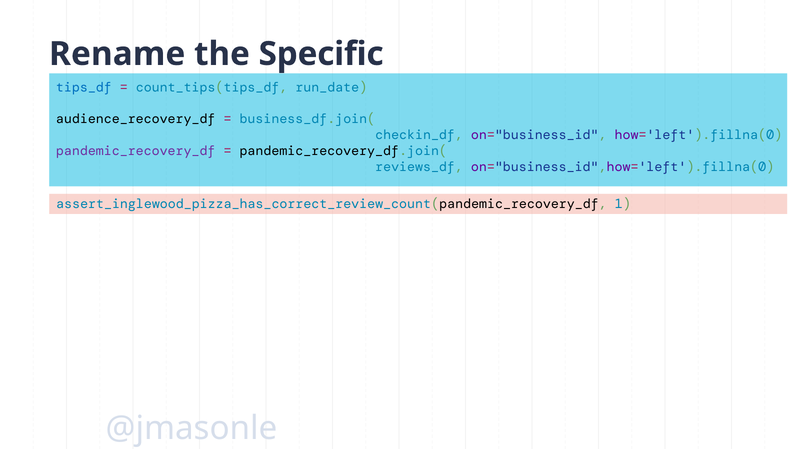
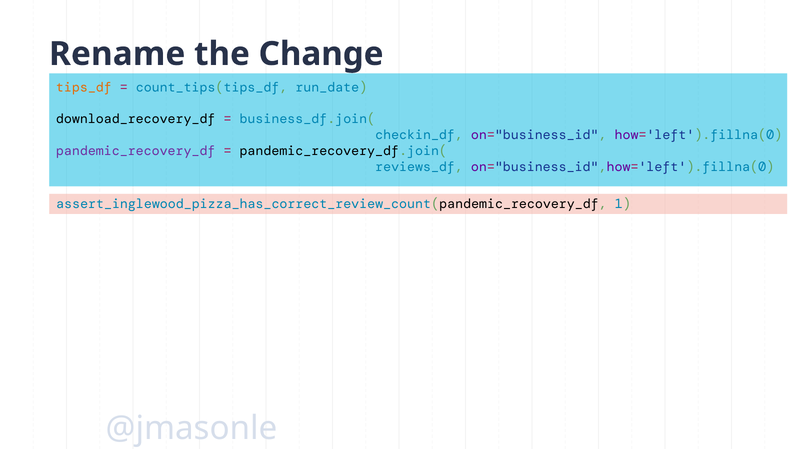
Specific: Specific -> Change
tips_df colour: blue -> orange
audience_recovery_df: audience_recovery_df -> download_recovery_df
